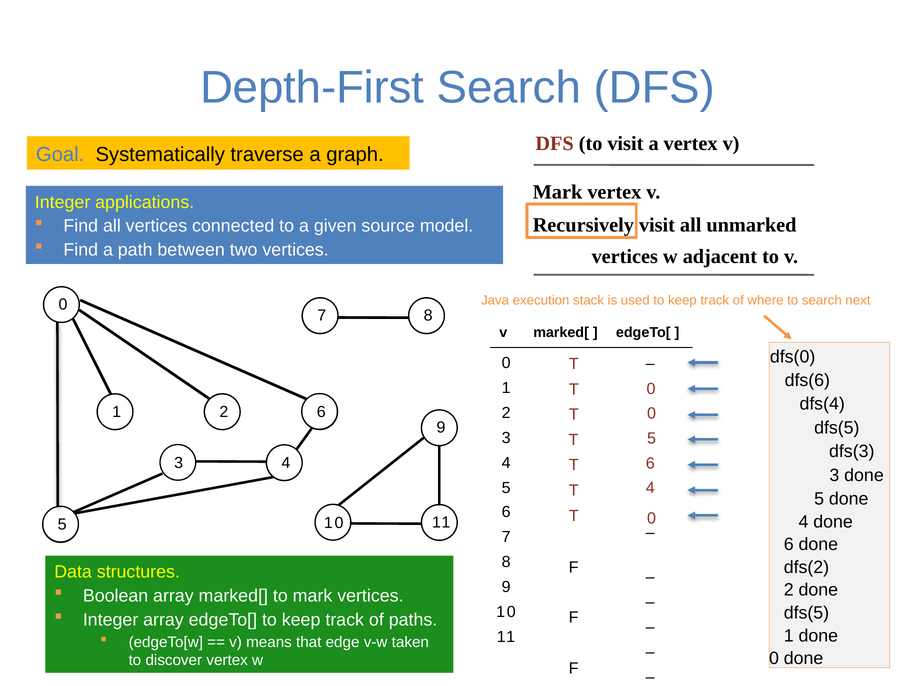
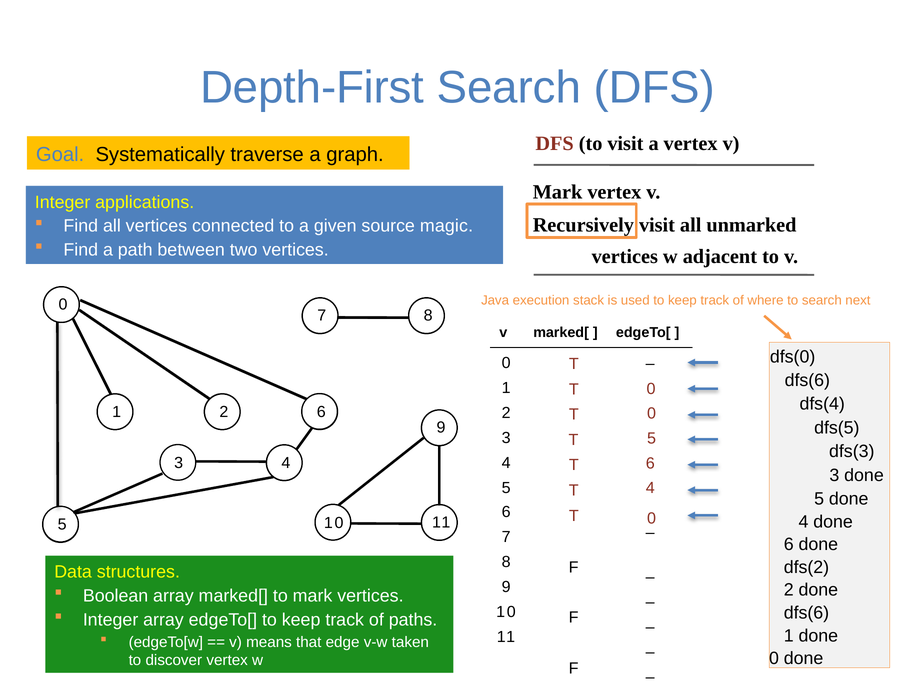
model: model -> magic
dfs(5 at (806, 613): dfs(5 -> dfs(6
